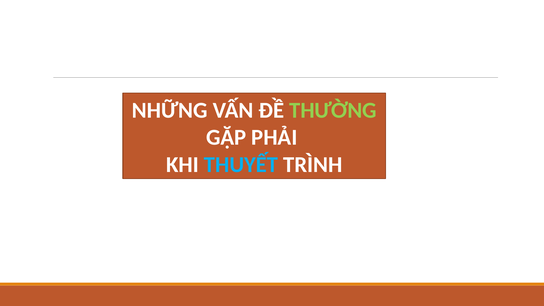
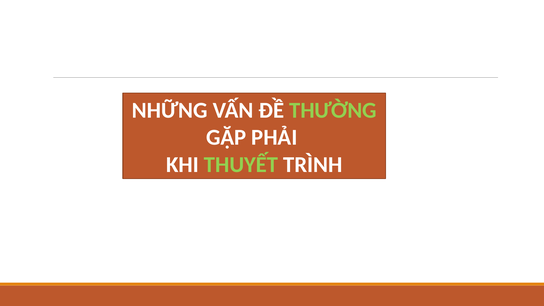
THUYẾT colour: light blue -> light green
